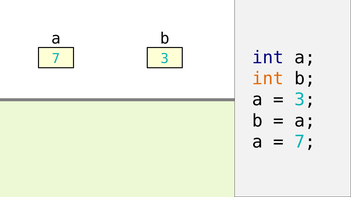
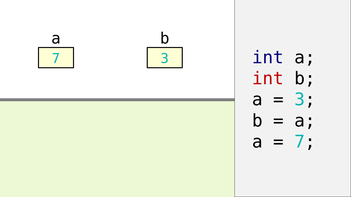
int at (268, 79) colour: orange -> red
